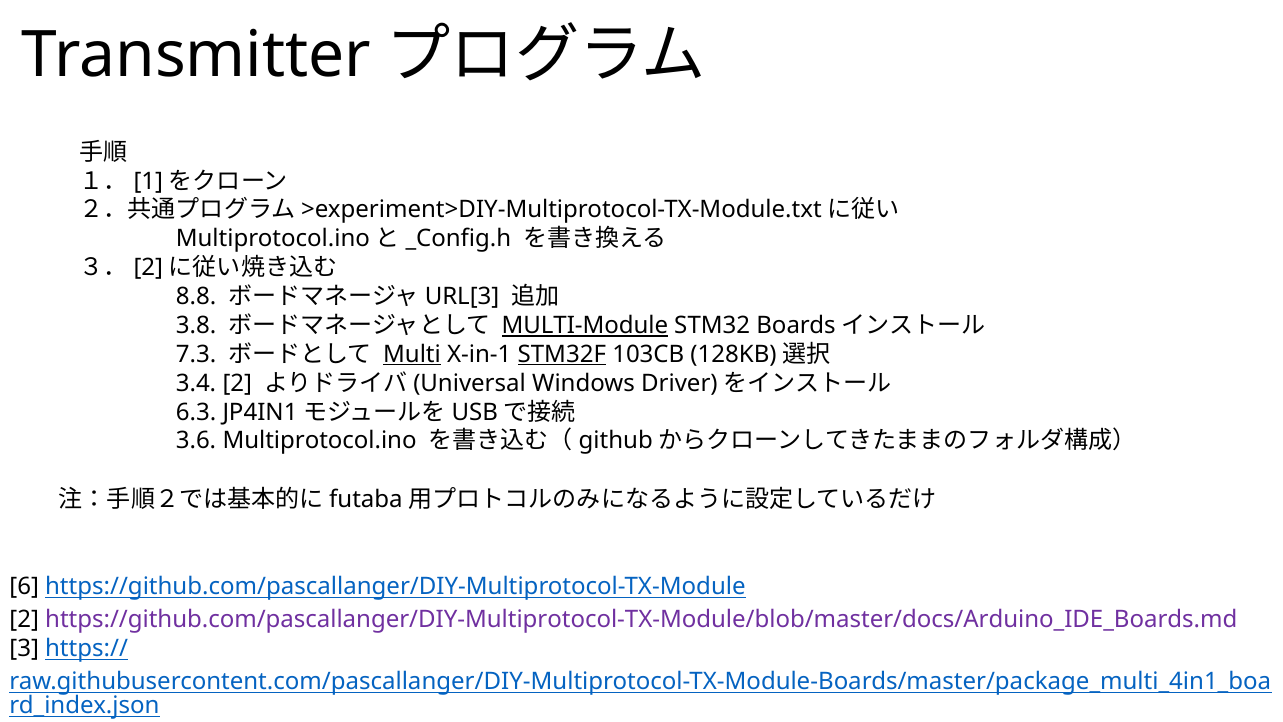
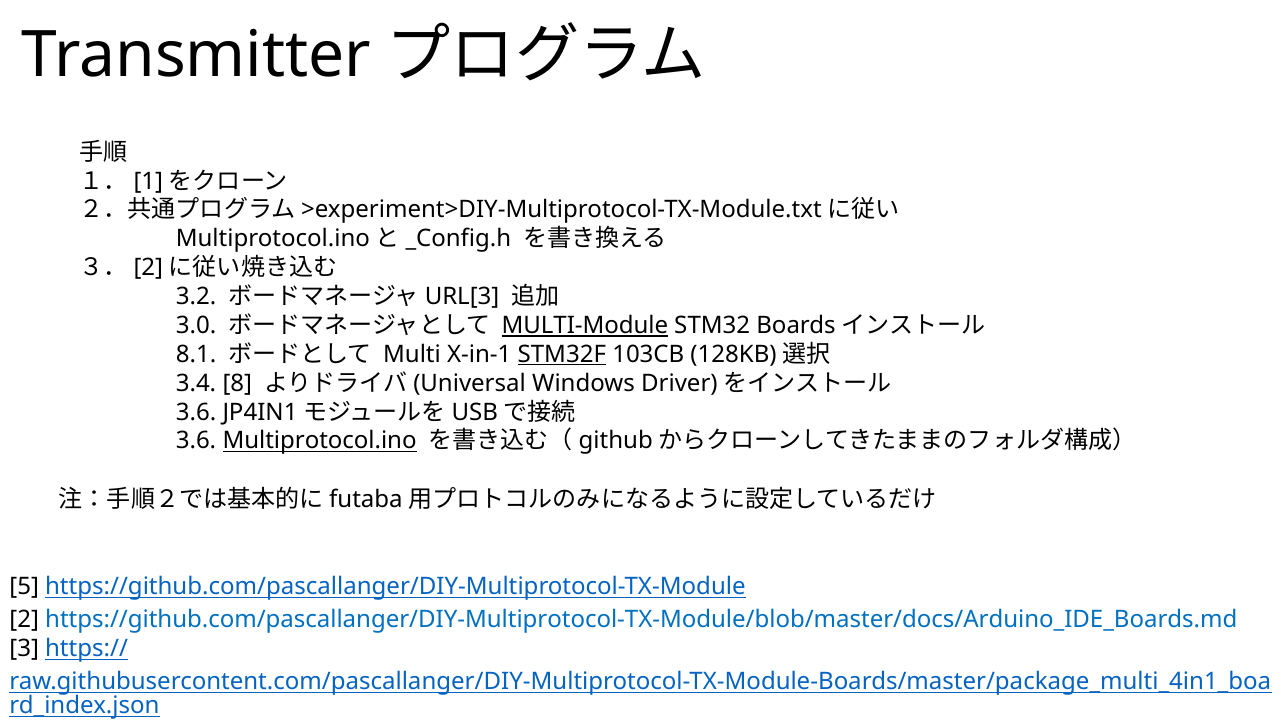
8.8: 8.8 -> 3.2
3.8: 3.8 -> 3.0
7.3: 7.3 -> 8.1
Multi underline: present -> none
3.4 2: 2 -> 8
6.3 at (196, 412): 6.3 -> 3.6
Multiprotocol.ino underline: none -> present
6: 6 -> 5
https://github.com/pascallanger/DIY-Multiprotocol-TX-Module/blob/master/docs/Arduino_IDE_Boards.md colour: purple -> blue
